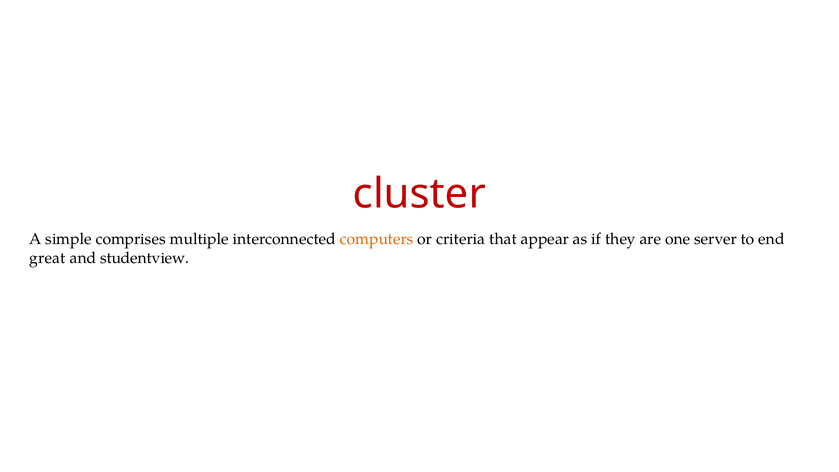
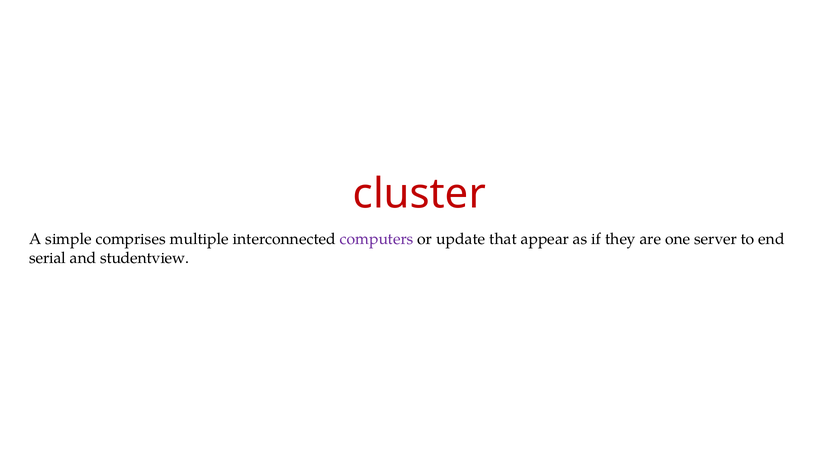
computers colour: orange -> purple
criteria: criteria -> update
great: great -> serial
